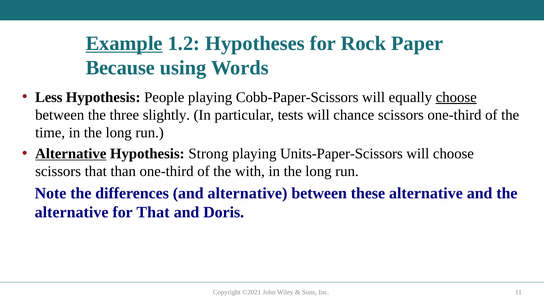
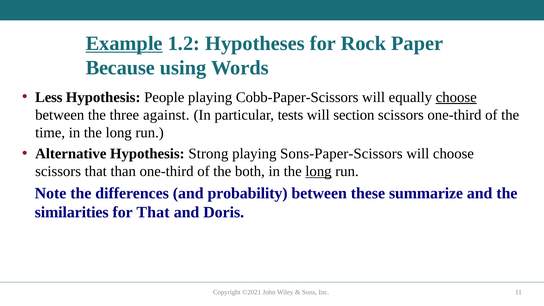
slightly: slightly -> against
chance: chance -> section
Alternative at (71, 154) underline: present -> none
Units-Paper-Scissors: Units-Paper-Scissors -> Sons-Paper-Scissors
with: with -> both
long at (319, 171) underline: none -> present
and alternative: alternative -> probability
these alternative: alternative -> summarize
alternative at (72, 212): alternative -> similarities
